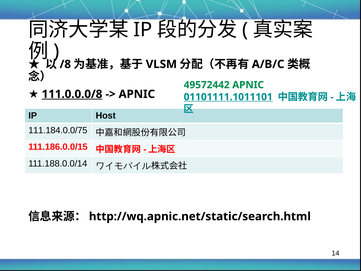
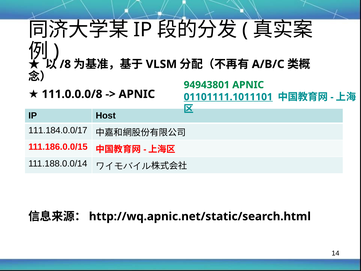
49572442: 49572442 -> 94943801
111.0.0.0/8 underline: present -> none
111.184.0.0/75: 111.184.0.0/75 -> 111.184.0.0/17
